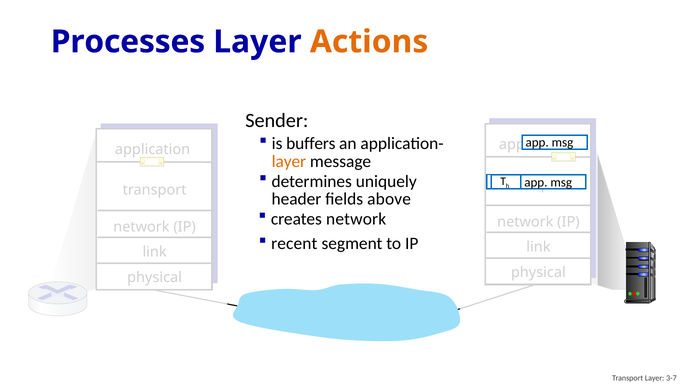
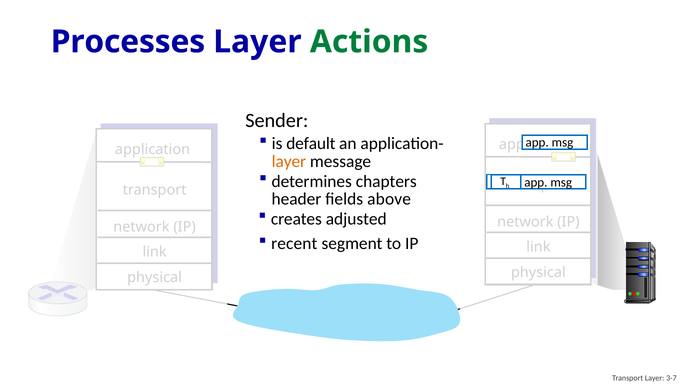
Actions colour: orange -> green
buffers: buffers -> default
uniquely: uniquely -> chapters
creates network: network -> adjusted
